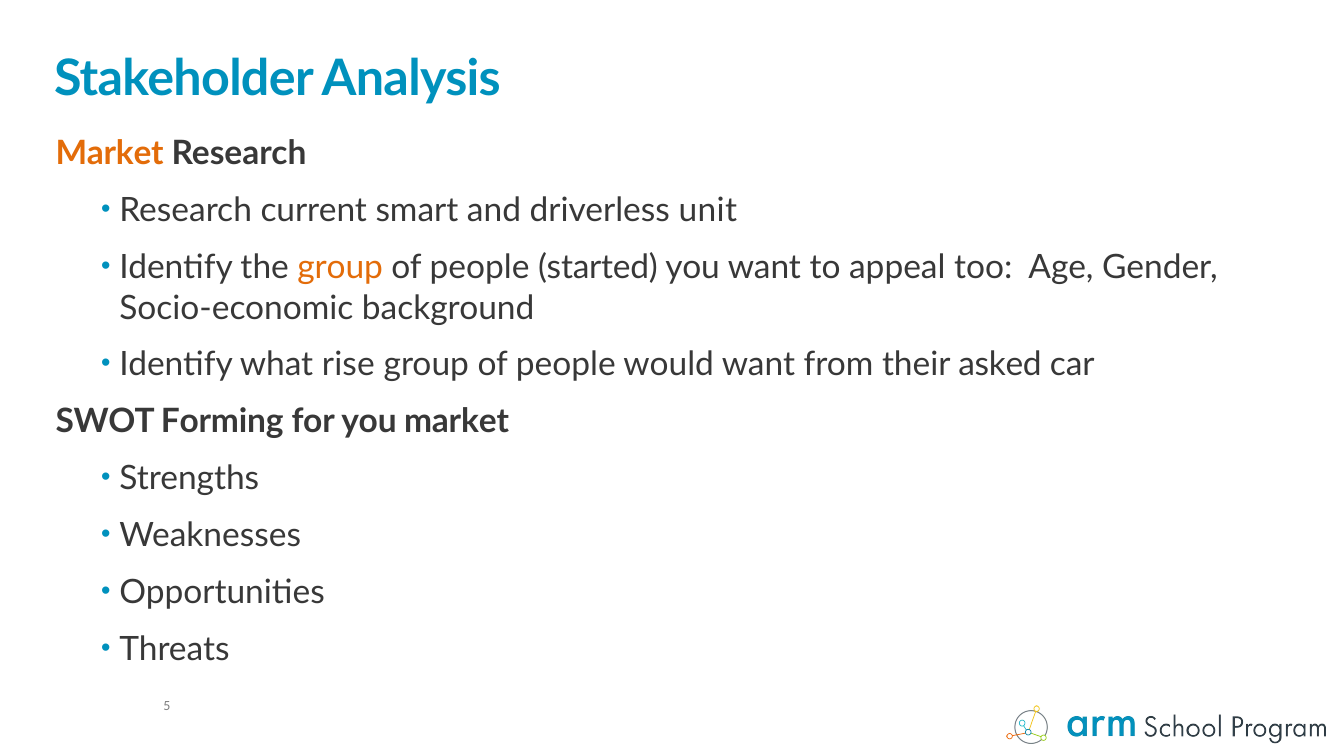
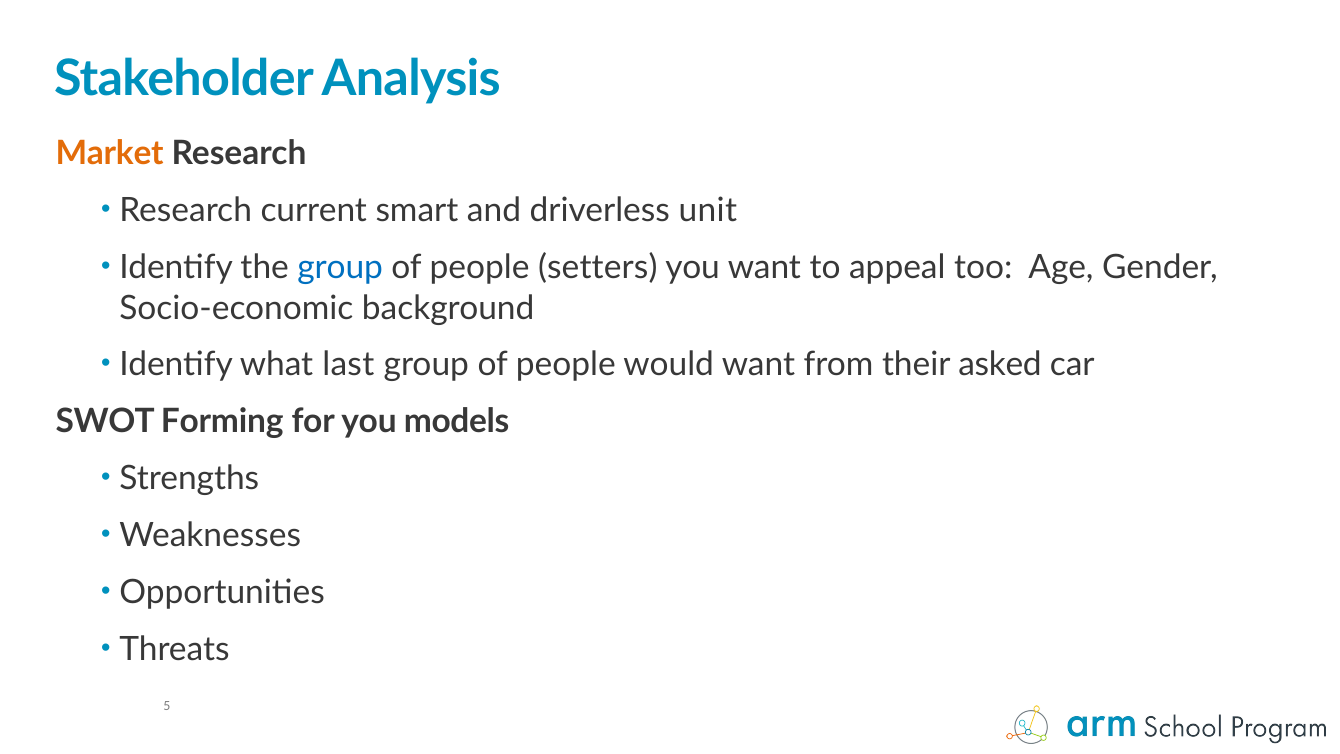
group at (340, 268) colour: orange -> blue
started: started -> setters
rise: rise -> last
you market: market -> models
